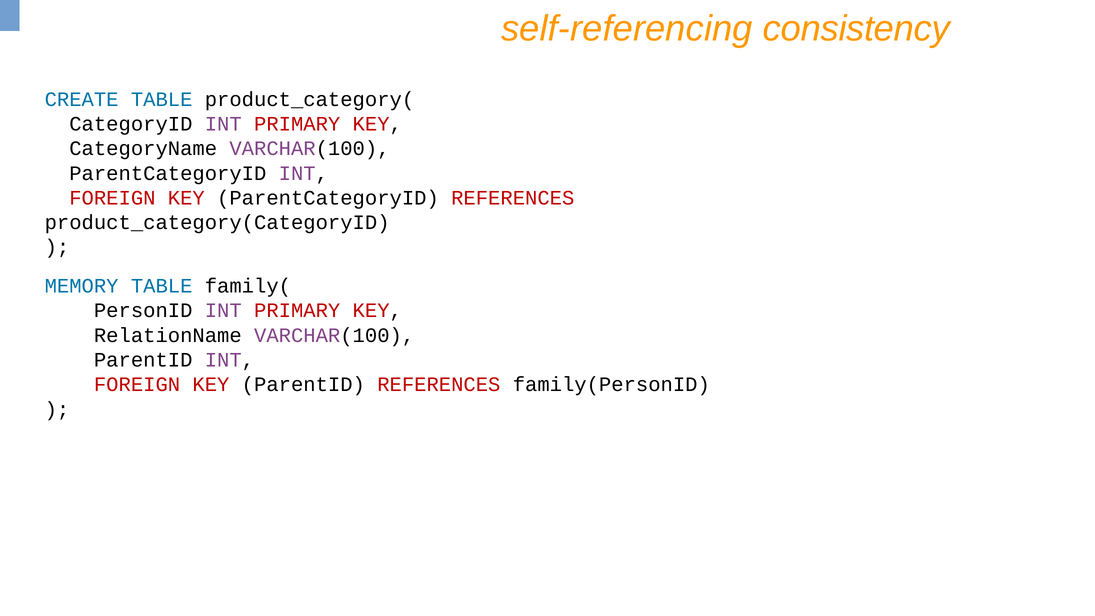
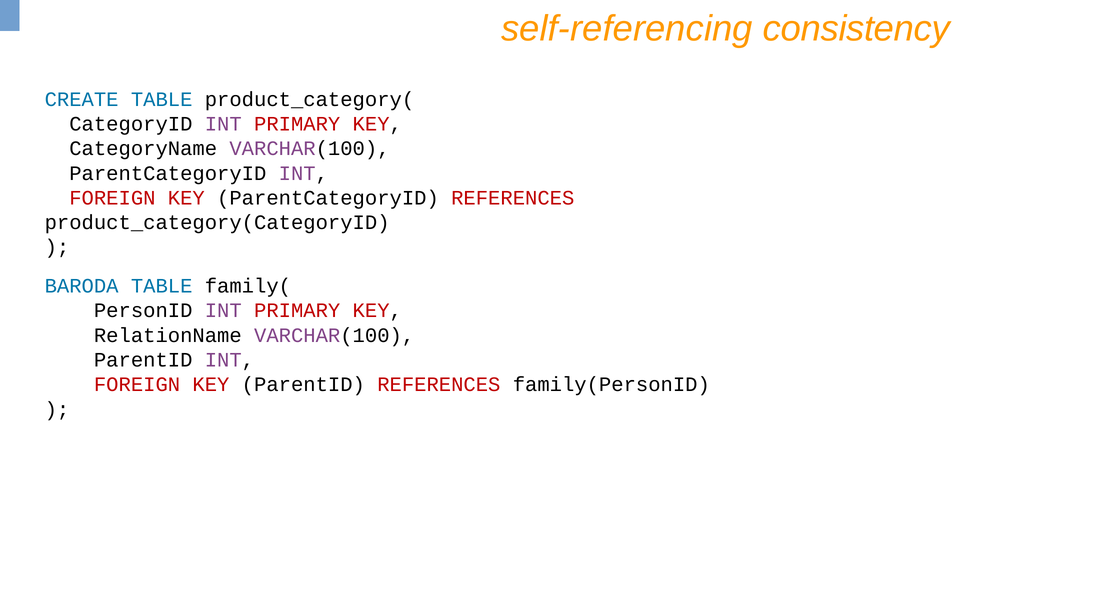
MEMORY: MEMORY -> BARODA
